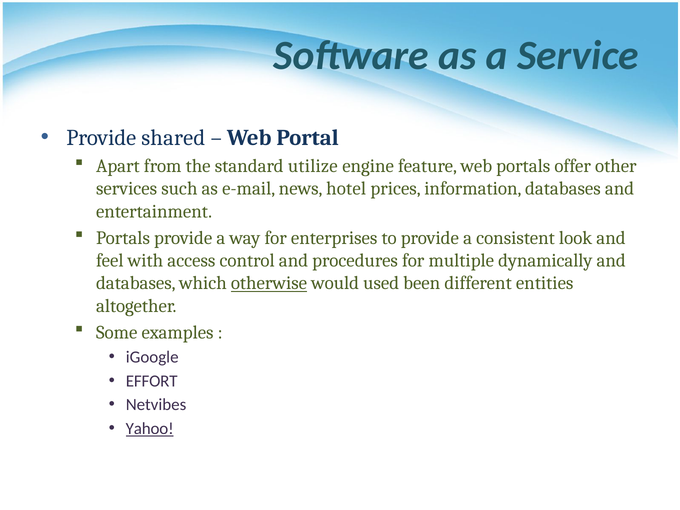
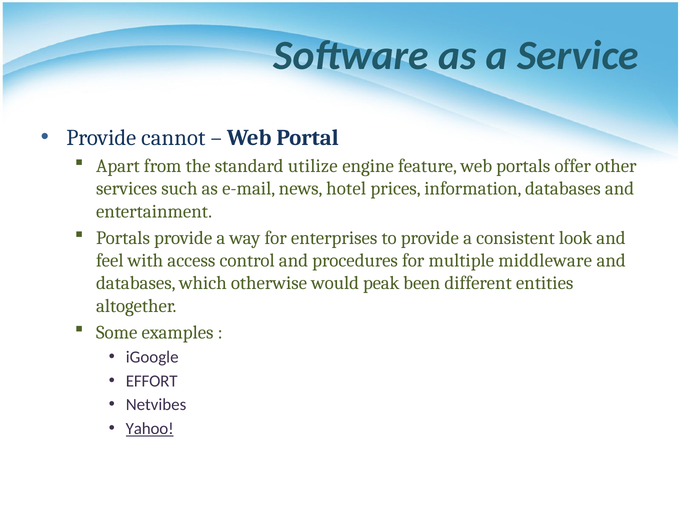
shared: shared -> cannot
dynamically: dynamically -> middleware
otherwise underline: present -> none
used: used -> peak
